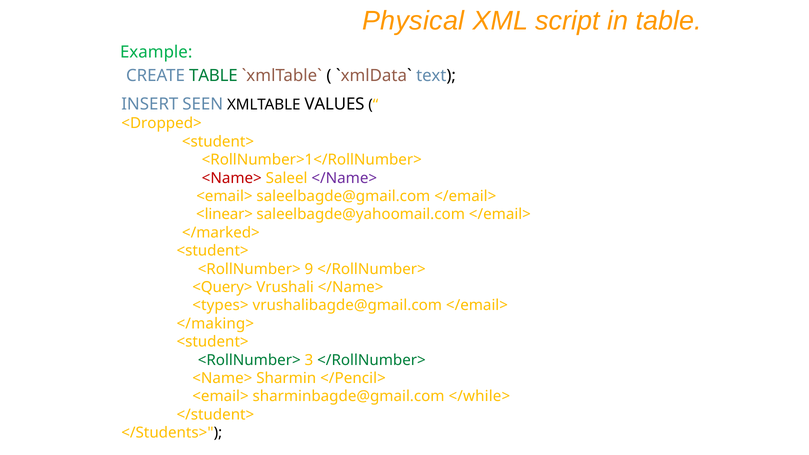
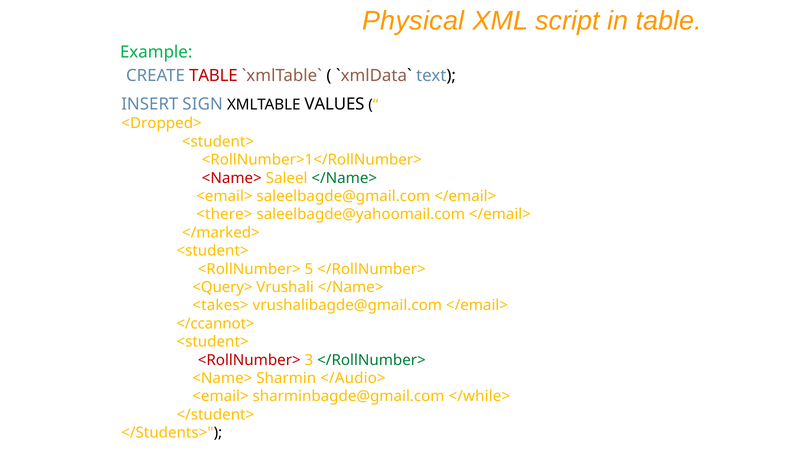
TABLE at (213, 76) colour: green -> red
SEEN: SEEN -> SIGN
</Name> at (344, 178) colour: purple -> green
<linear>: <linear> -> <there>
9: 9 -> 5
<types>: <types> -> <takes>
</making>: </making> -> </ccannot>
<RollNumber> at (249, 360) colour: green -> red
</Pencil>: </Pencil> -> </Audio>
